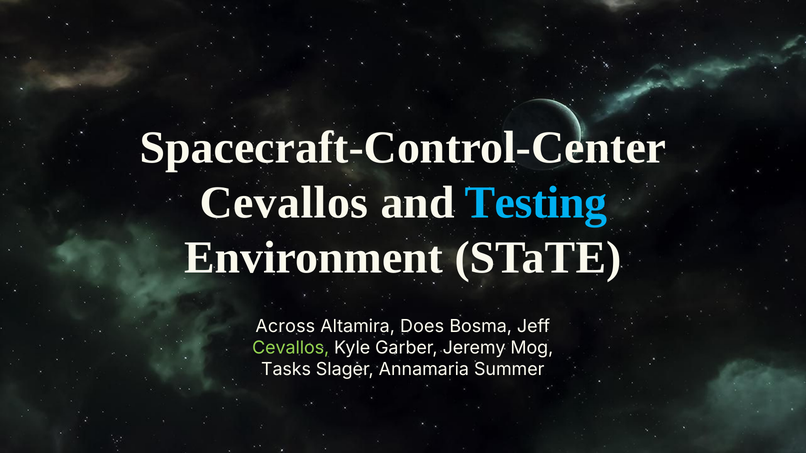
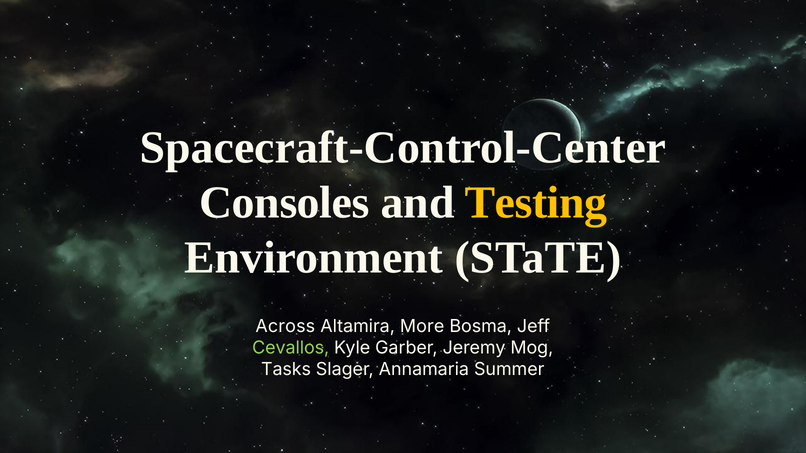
Cevallos at (284, 203): Cevallos -> Consoles
Testing colour: light blue -> yellow
Does: Does -> More
